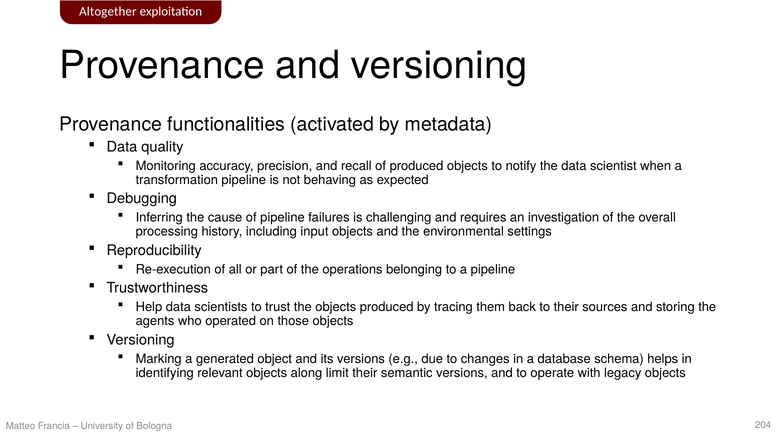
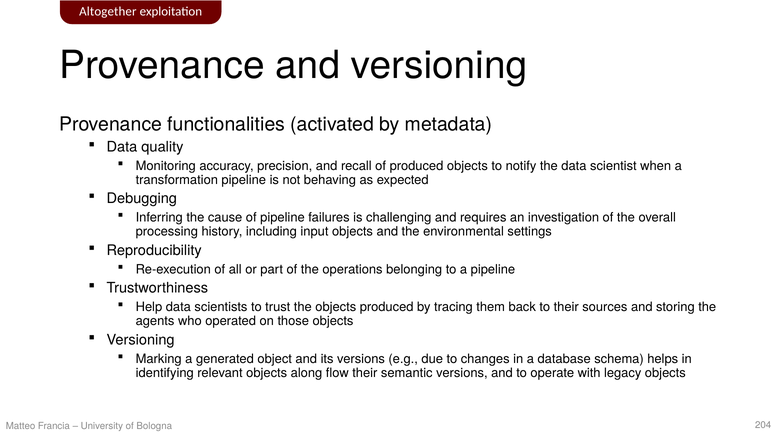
limit: limit -> flow
